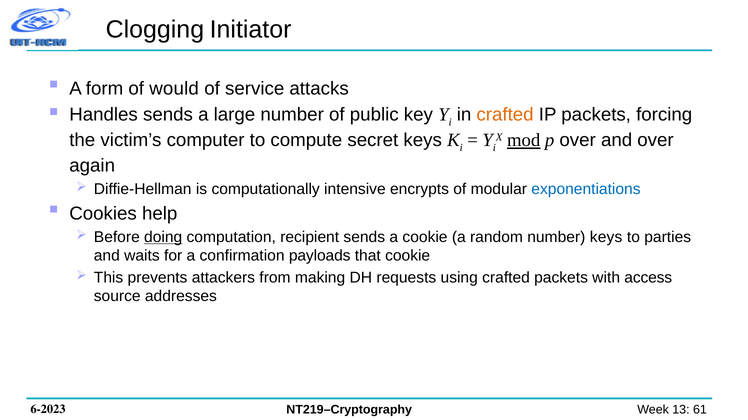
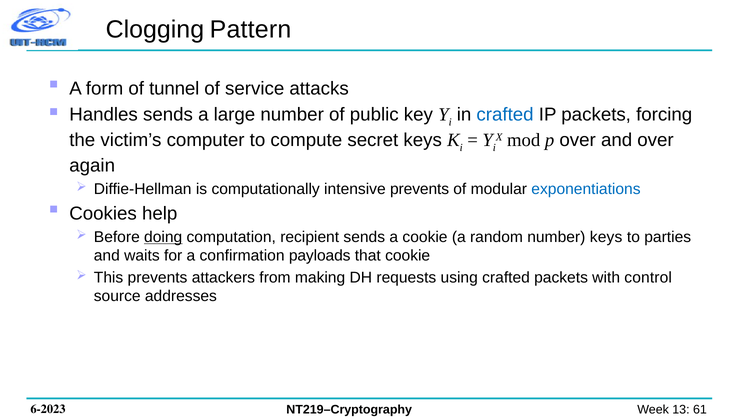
Initiator: Initiator -> Pattern
would: would -> tunnel
crafted at (505, 115) colour: orange -> blue
mod underline: present -> none
intensive encrypts: encrypts -> prevents
access: access -> control
